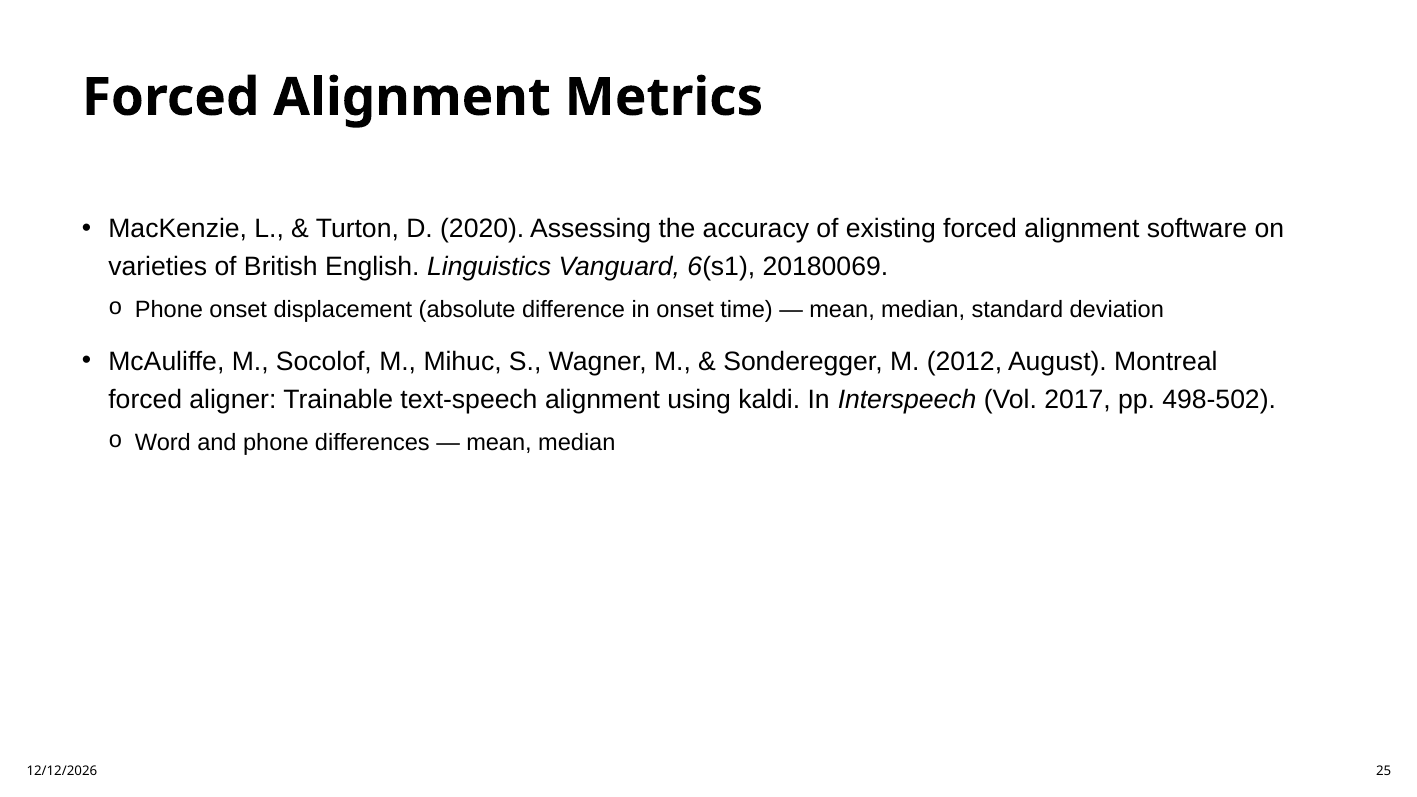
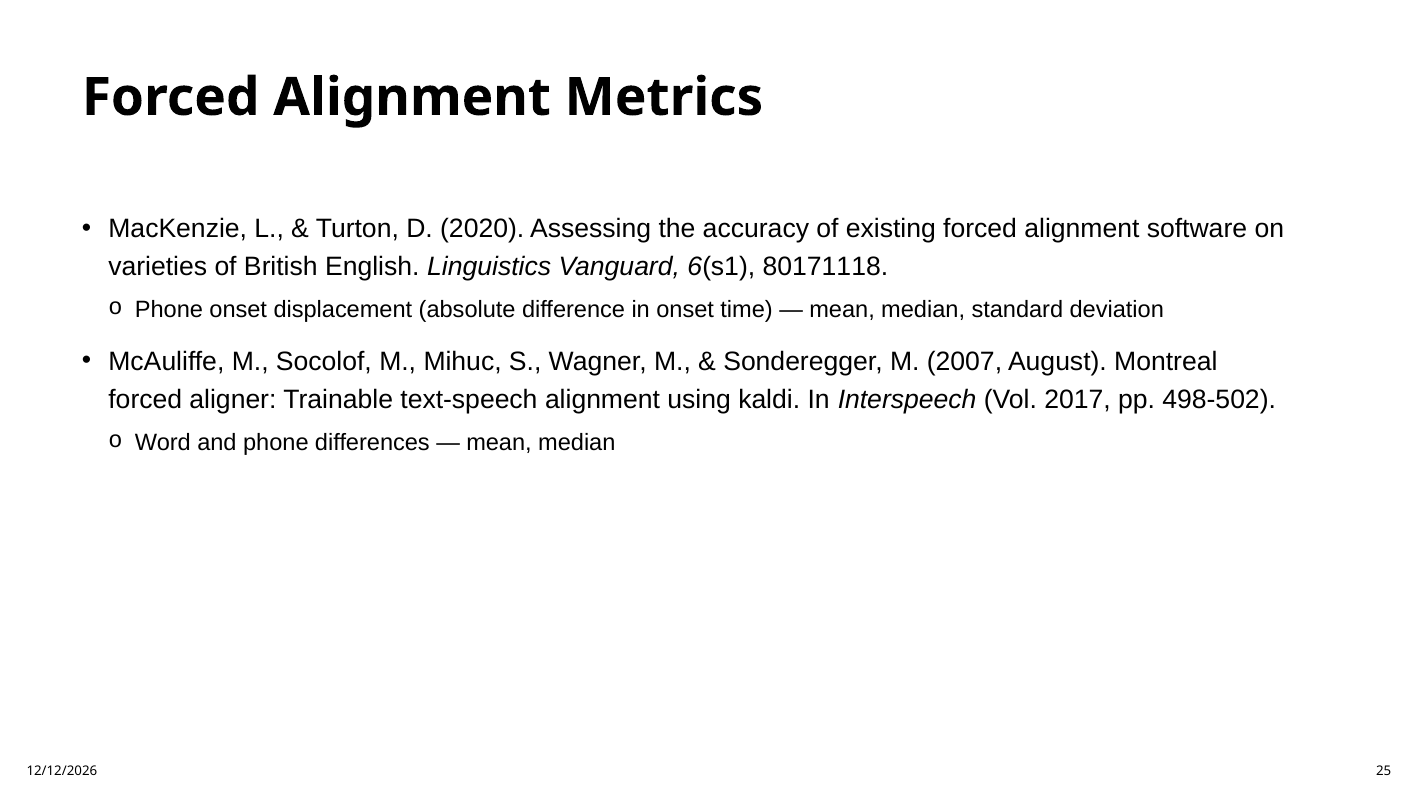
20180069: 20180069 -> 80171118
2012: 2012 -> 2007
